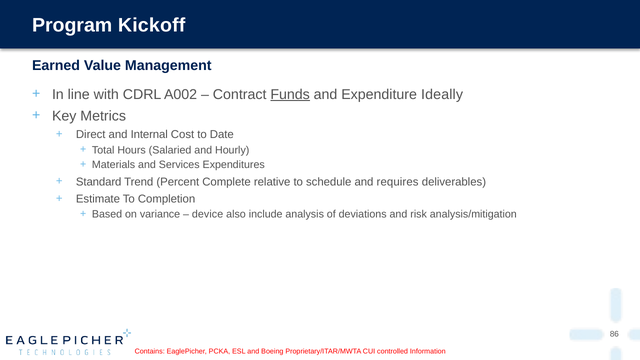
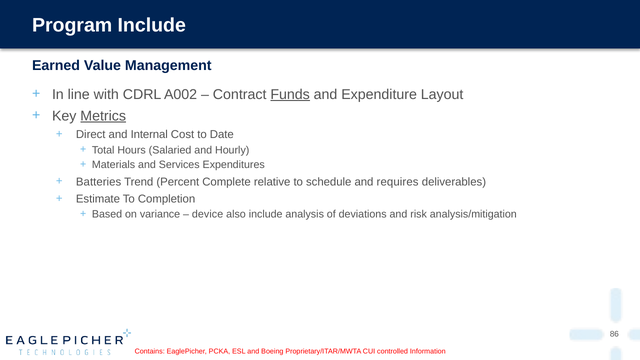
Program Kickoff: Kickoff -> Include
Ideally: Ideally -> Layout
Metrics underline: none -> present
Standard: Standard -> Batteries
